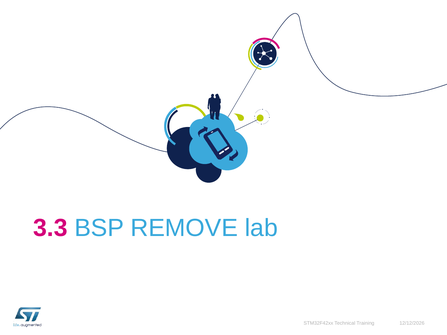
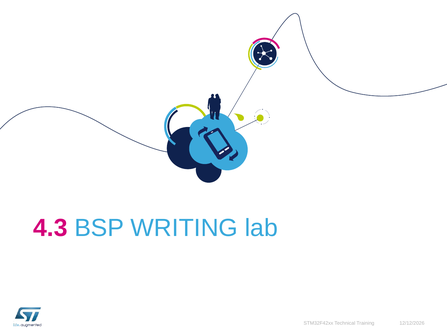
3.3: 3.3 -> 4.3
REMOVE: REMOVE -> WRITING
